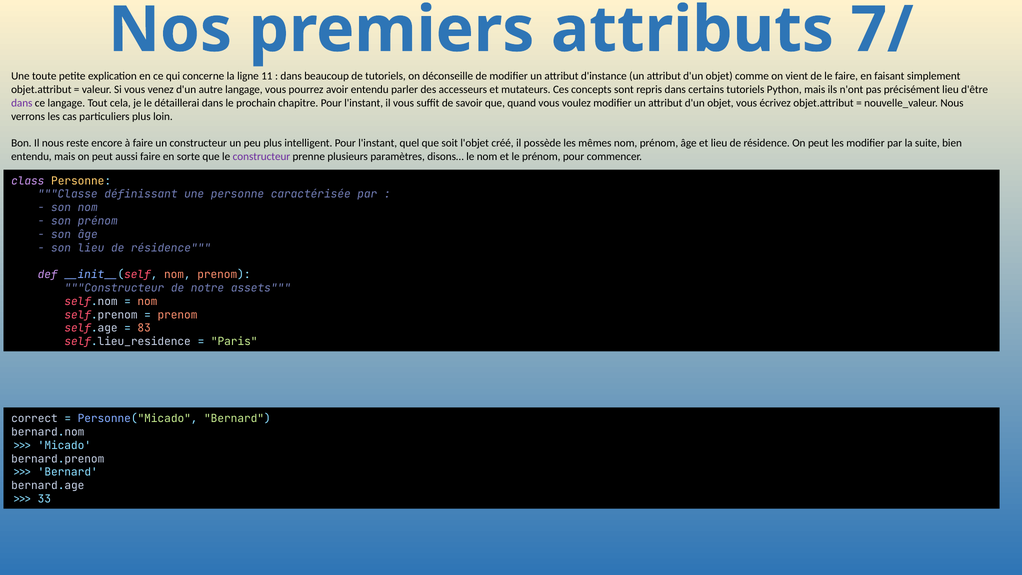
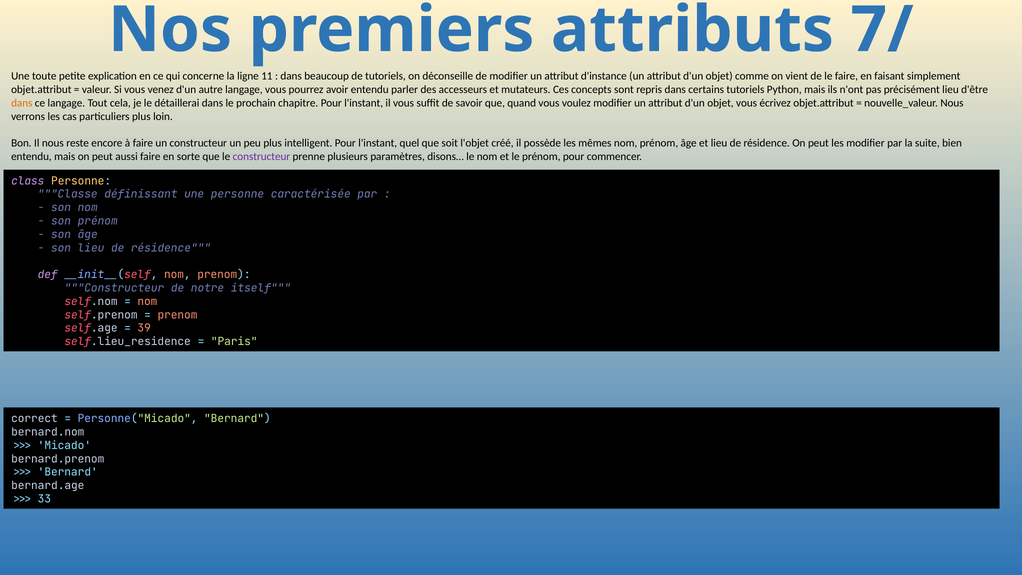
dans at (22, 103) colour: purple -> orange
assets: assets -> itself
83: 83 -> 39
